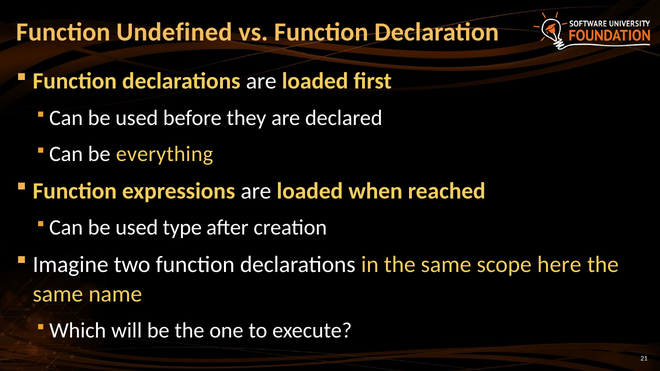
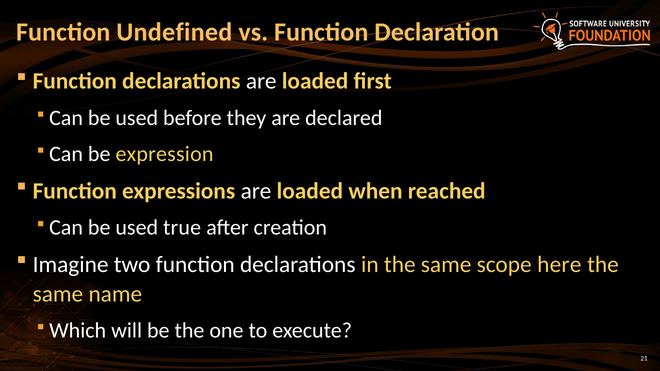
everything: everything -> expression
type: type -> true
